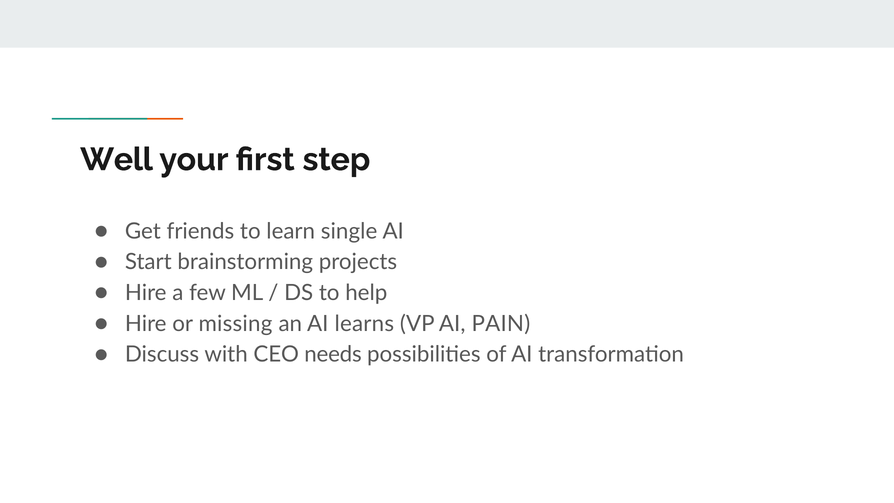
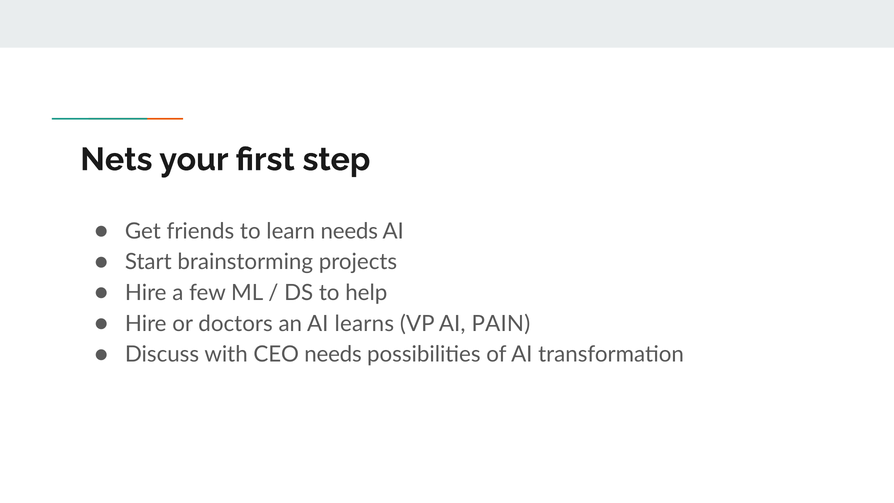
Well: Well -> Nets
learn single: single -> needs
missing: missing -> doctors
